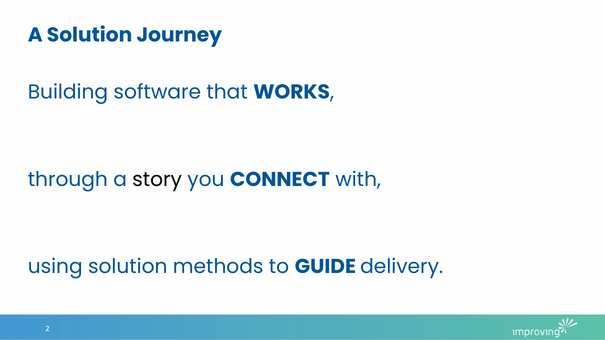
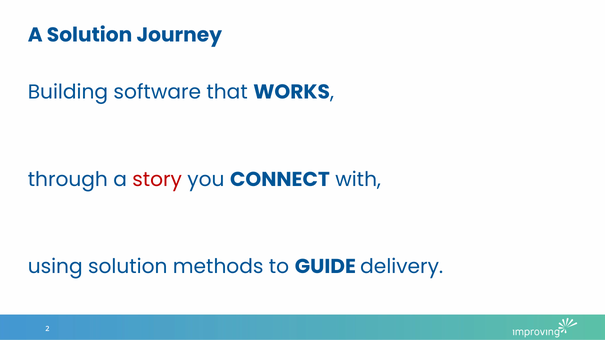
story colour: black -> red
